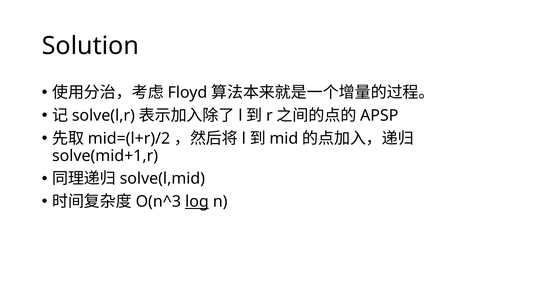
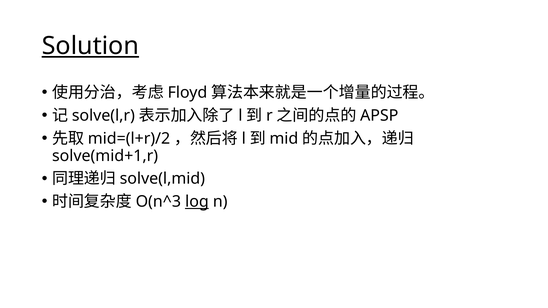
Solution underline: none -> present
